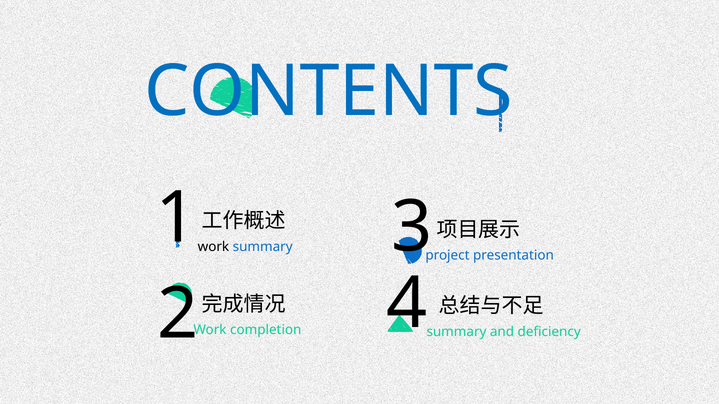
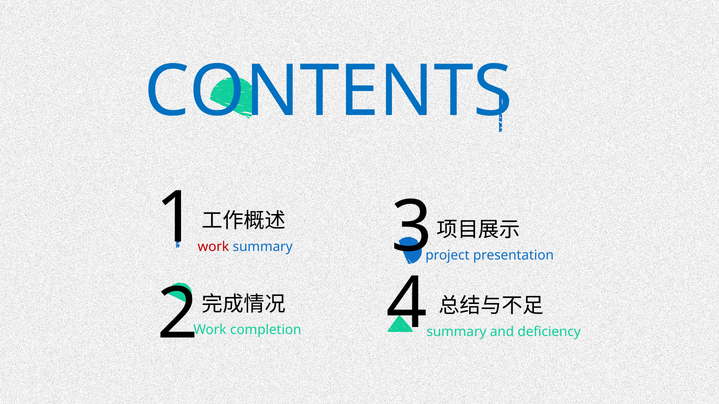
work at (213, 247) colour: black -> red
